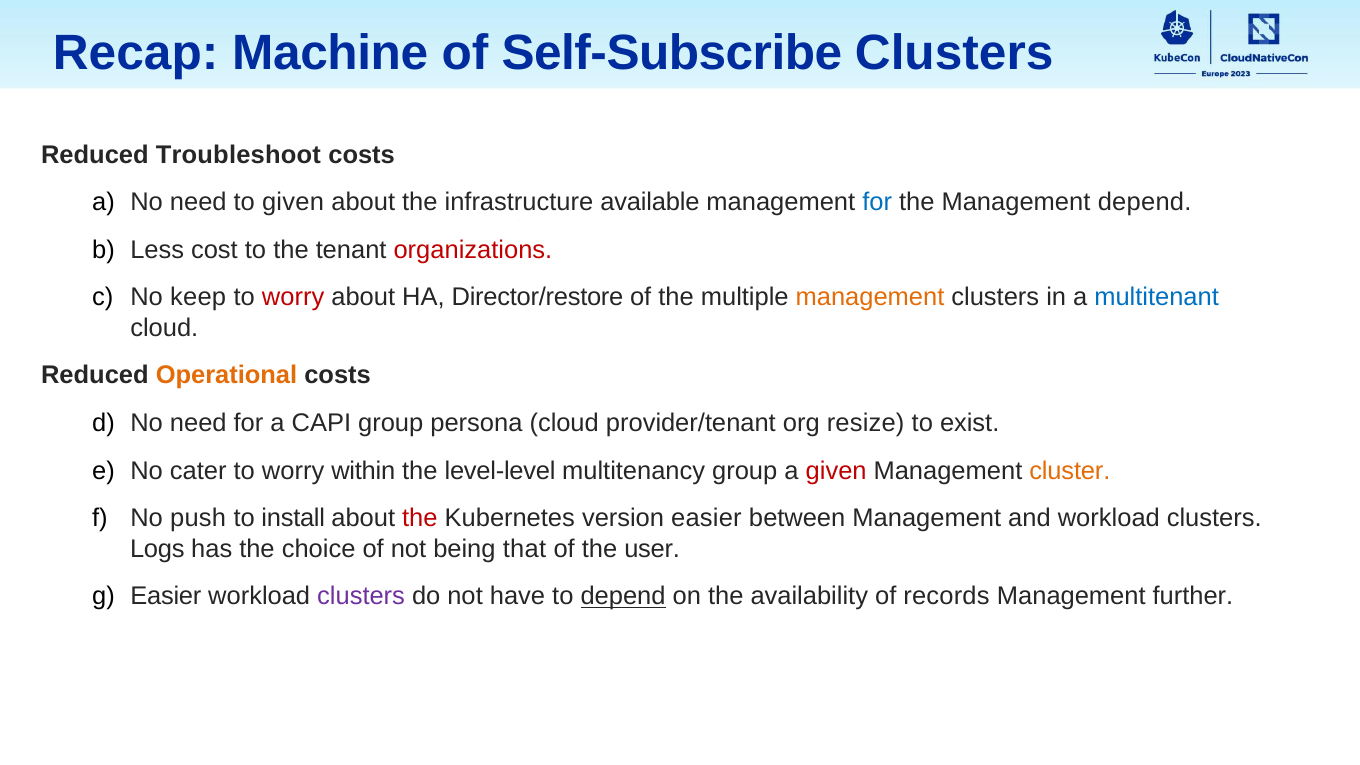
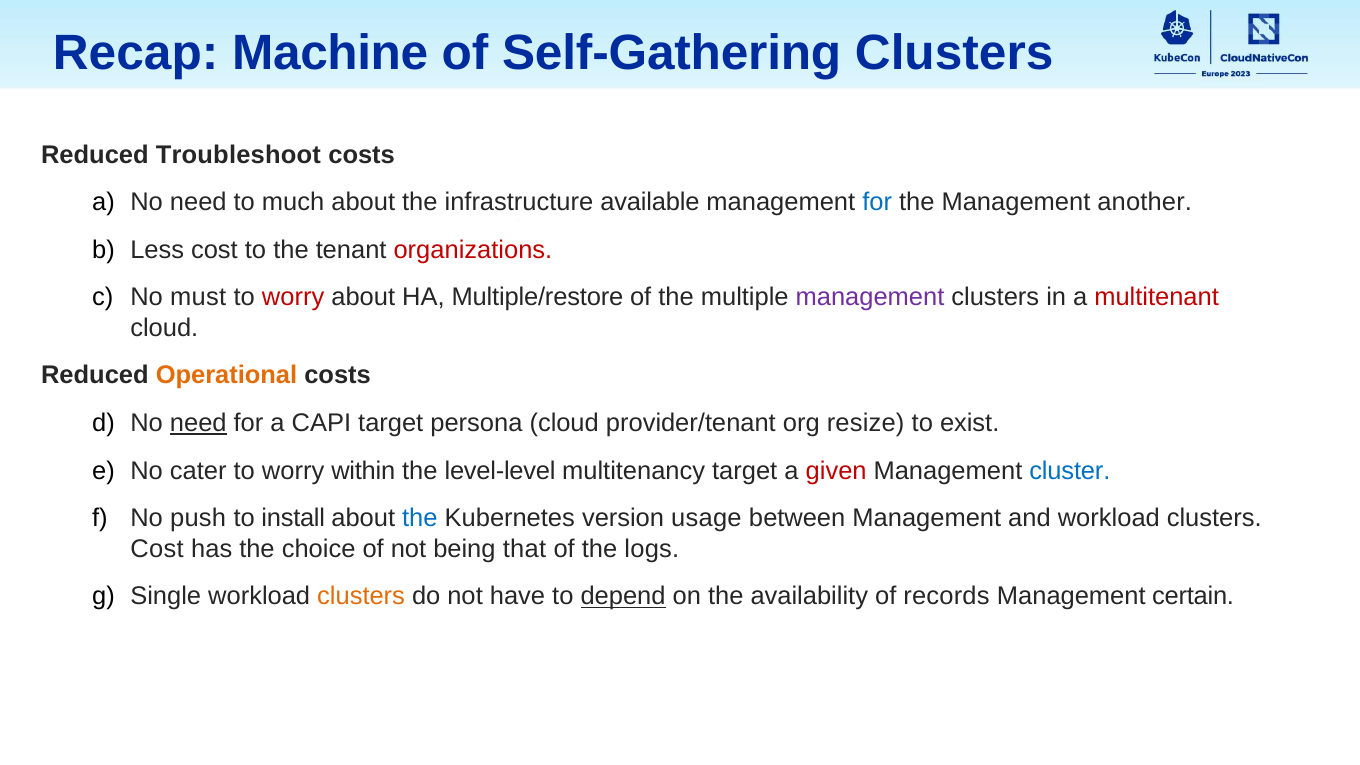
Self-Subscribe: Self-Subscribe -> Self-Gathering
to given: given -> much
Management depend: depend -> another
keep: keep -> must
Director/restore: Director/restore -> Multiple/restore
management at (870, 297) colour: orange -> purple
multitenant colour: blue -> red
need at (198, 423) underline: none -> present
CAPI group: group -> target
multitenancy group: group -> target
cluster colour: orange -> blue
the at (420, 518) colour: red -> blue
version easier: easier -> usage
Logs at (157, 549): Logs -> Cost
user: user -> logs
Easier at (166, 597): Easier -> Single
clusters at (361, 597) colour: purple -> orange
further: further -> certain
